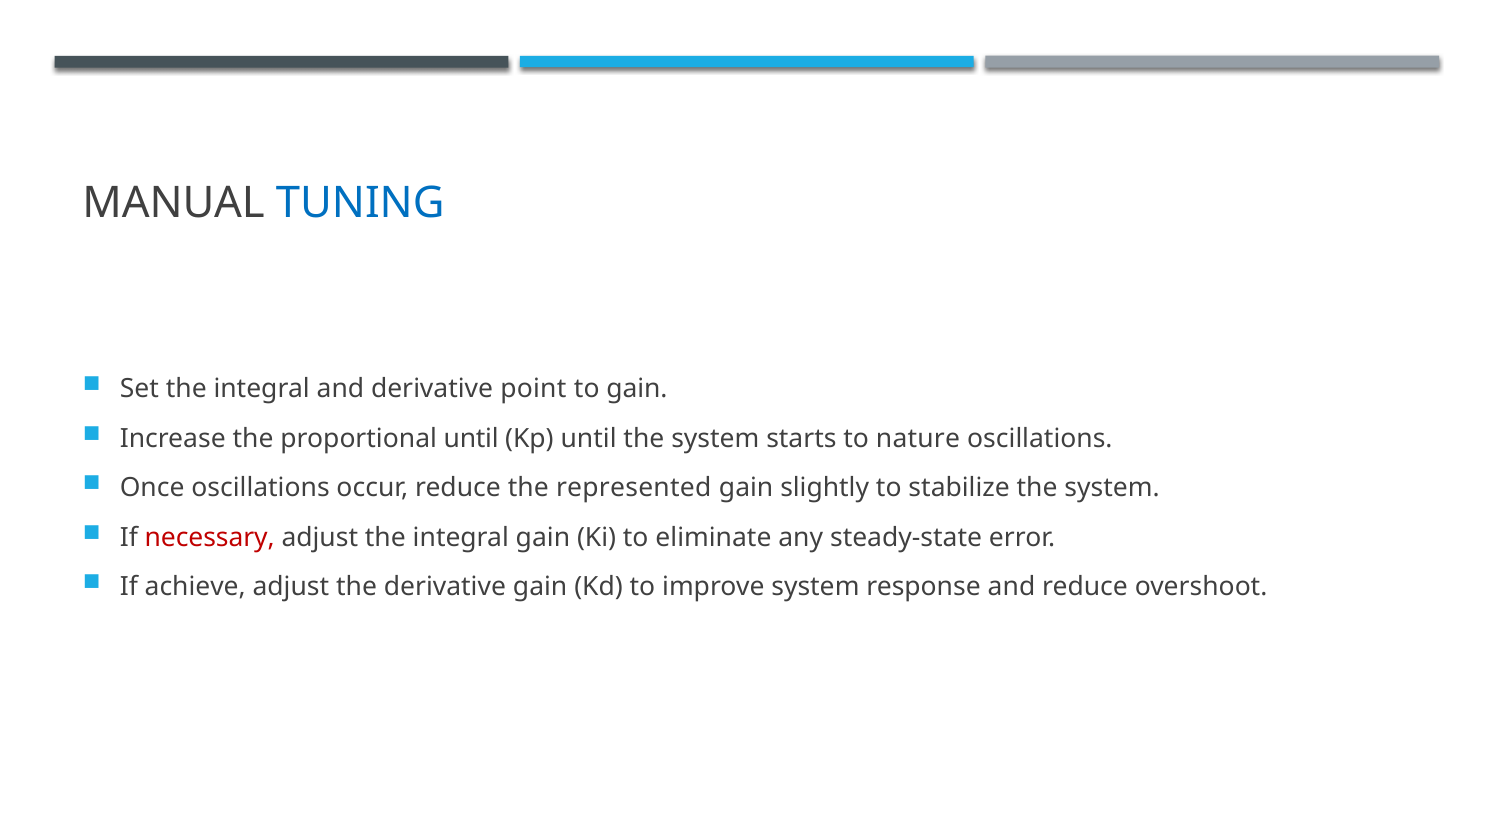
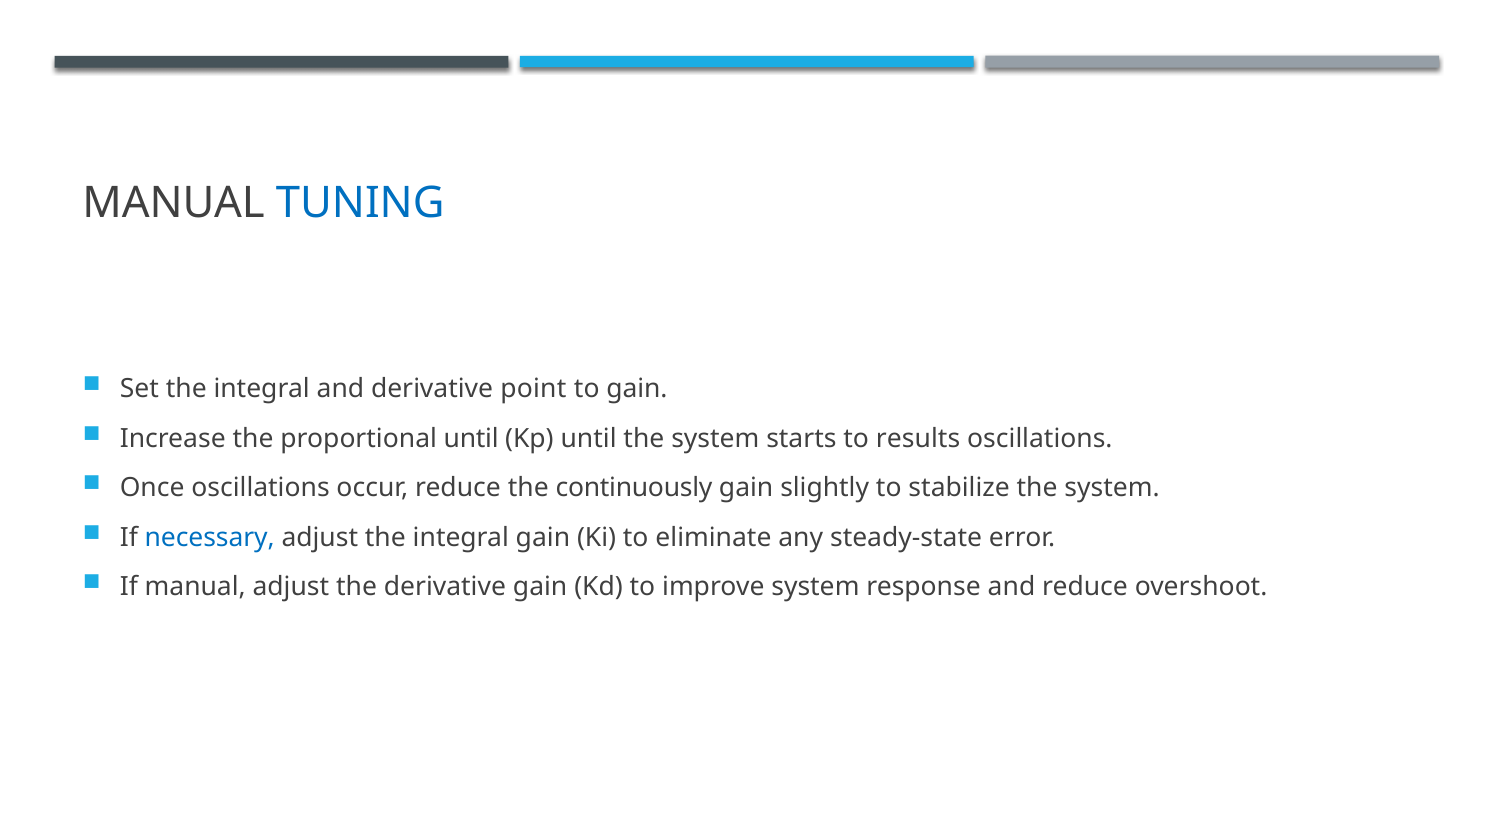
nature: nature -> results
represented: represented -> continuously
necessary colour: red -> blue
If achieve: achieve -> manual
